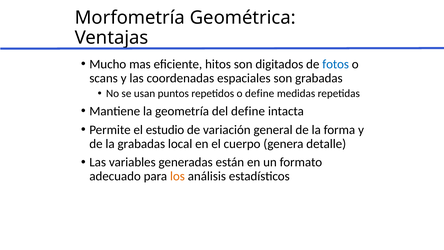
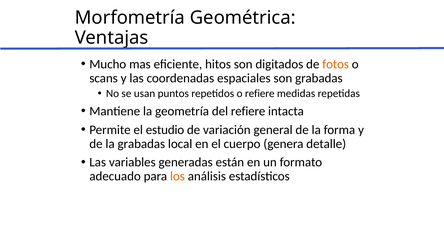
fotos colour: blue -> orange
o define: define -> refiere
del define: define -> refiere
